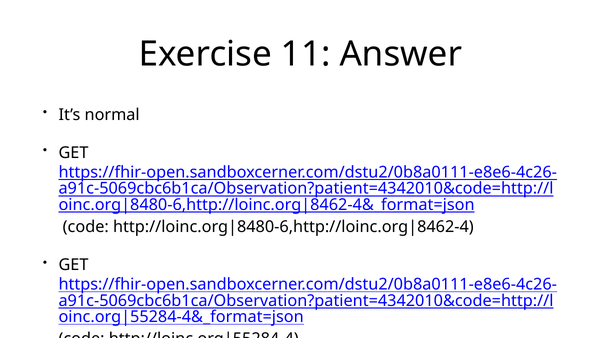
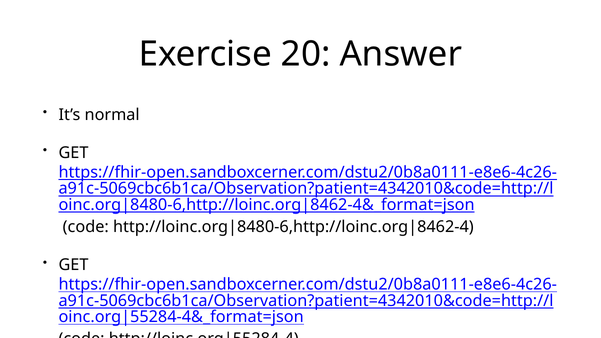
11: 11 -> 20
